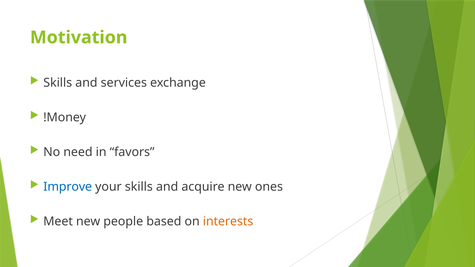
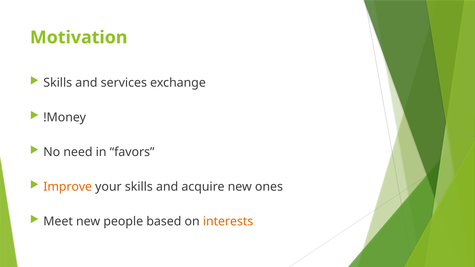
Improve colour: blue -> orange
